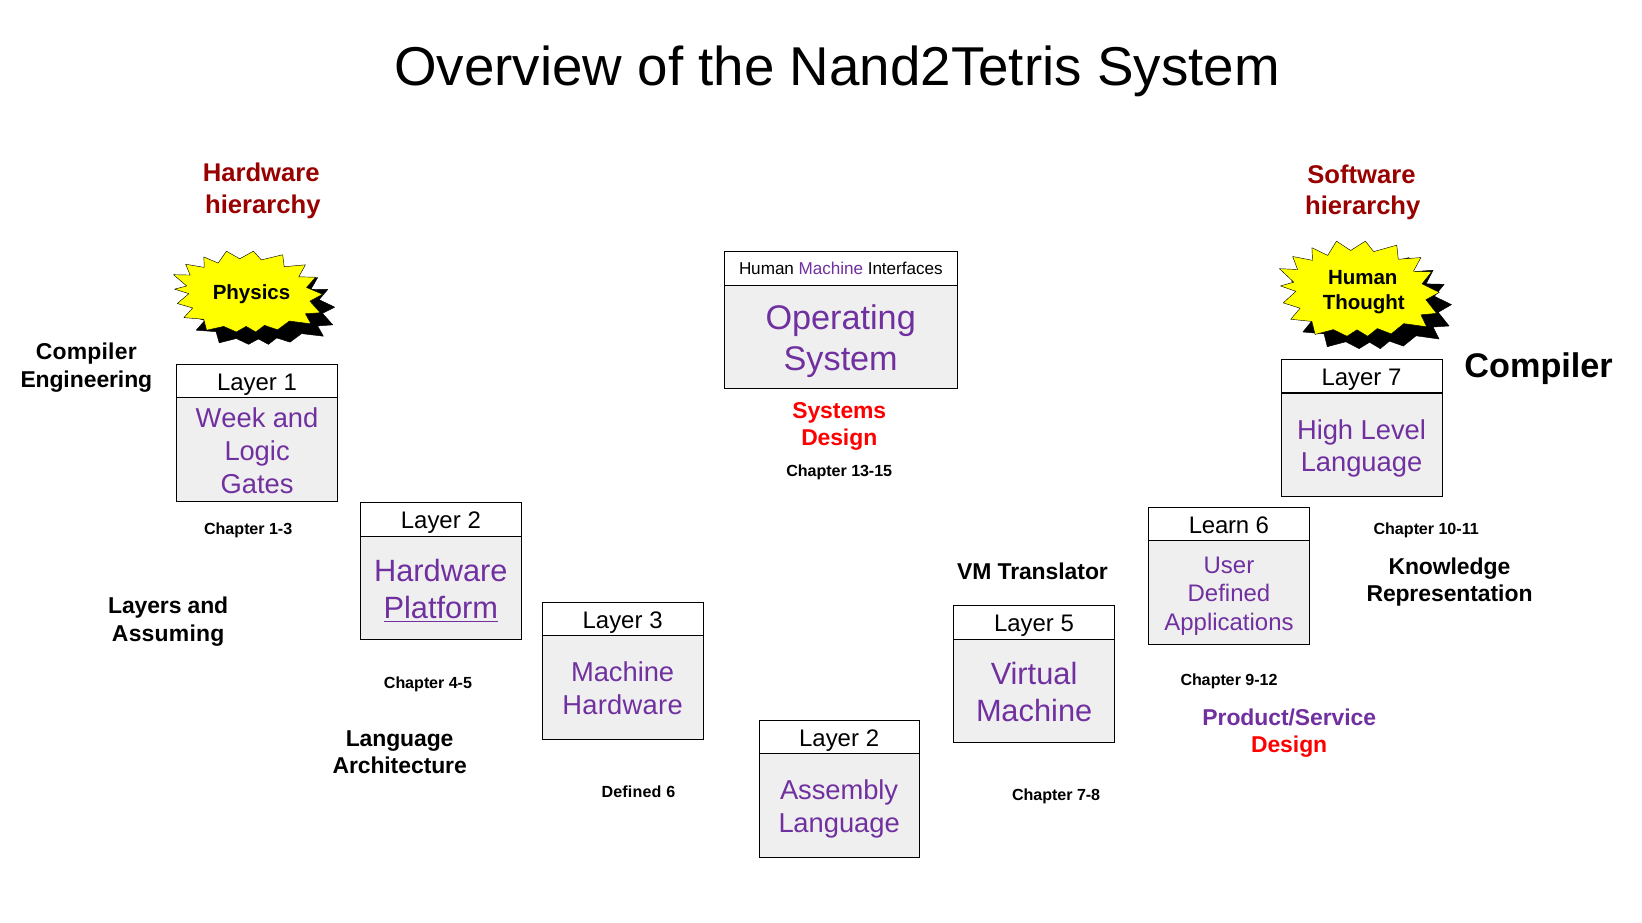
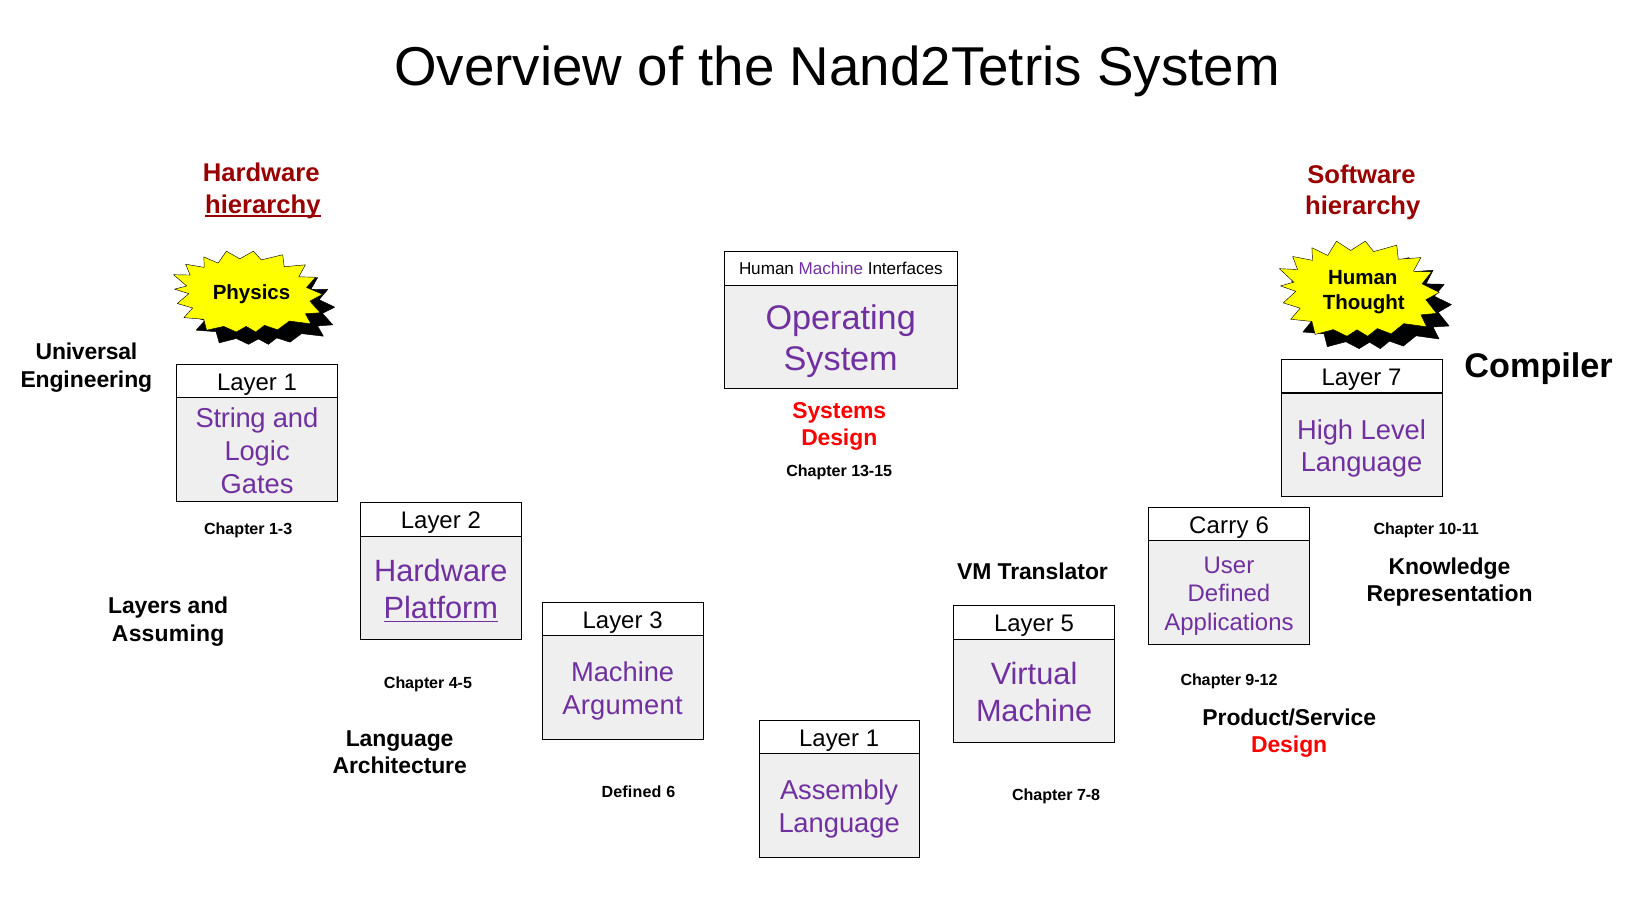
hierarchy at (263, 205) underline: none -> present
Compiler at (86, 352): Compiler -> Universal
Week: Week -> String
Learn: Learn -> Carry
Hardware at (623, 706): Hardware -> Argument
Product/Service colour: purple -> black
2 at (872, 739): 2 -> 1
